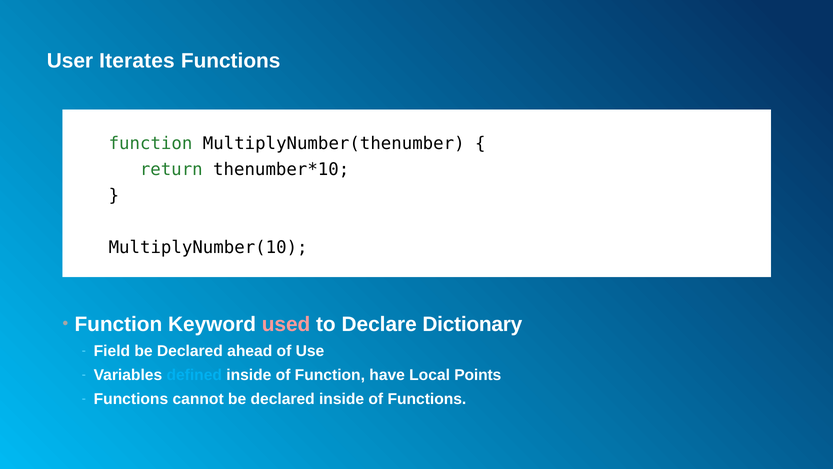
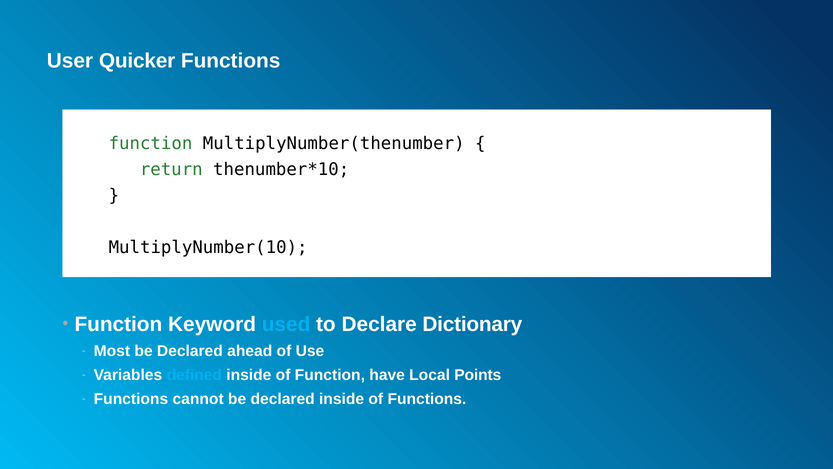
Iterates: Iterates -> Quicker
used colour: pink -> light blue
Field: Field -> Most
